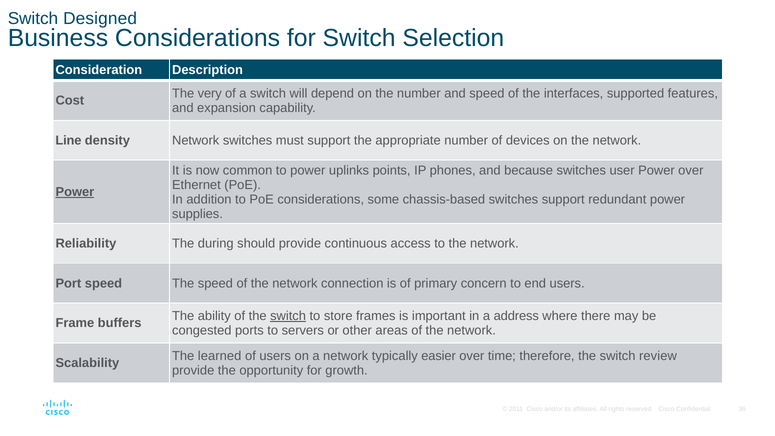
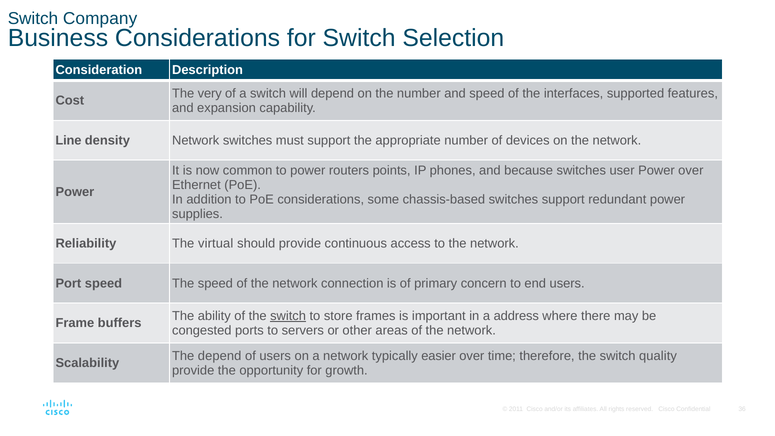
Designed: Designed -> Company
uplinks: uplinks -> routers
Power at (75, 192) underline: present -> none
during: during -> virtual
The learned: learned -> depend
review: review -> quality
